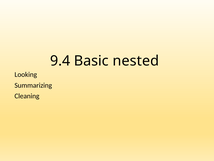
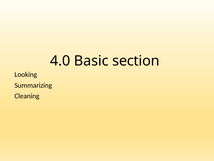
9.4: 9.4 -> 4.0
nested: nested -> section
